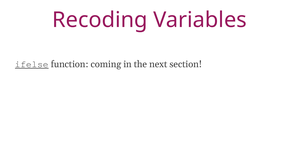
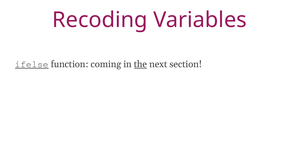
the underline: none -> present
